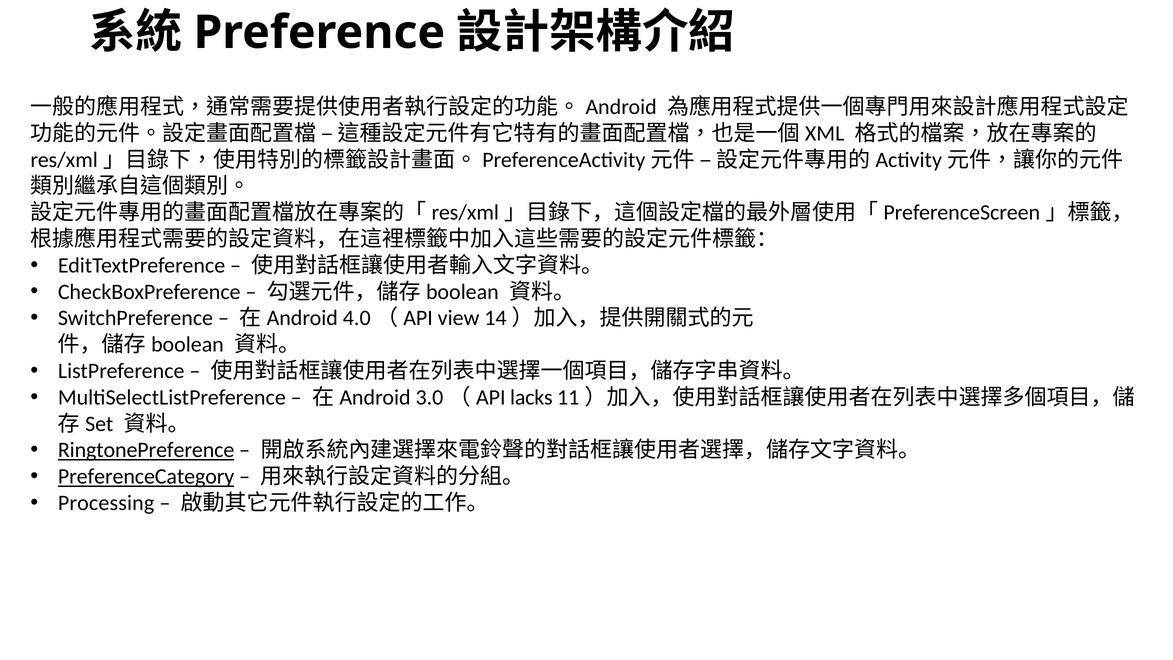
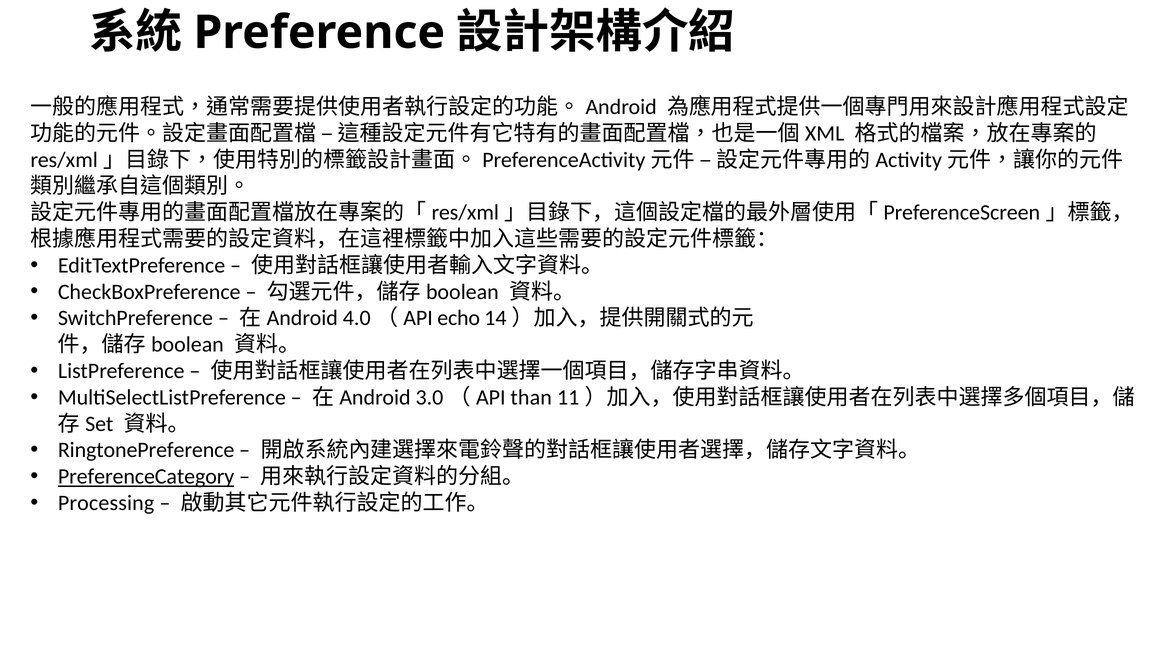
view: view -> echo
lacks: lacks -> than
RingtonePreference underline: present -> none
